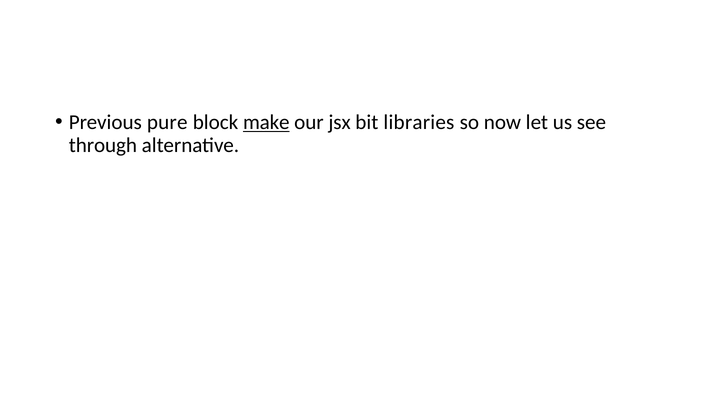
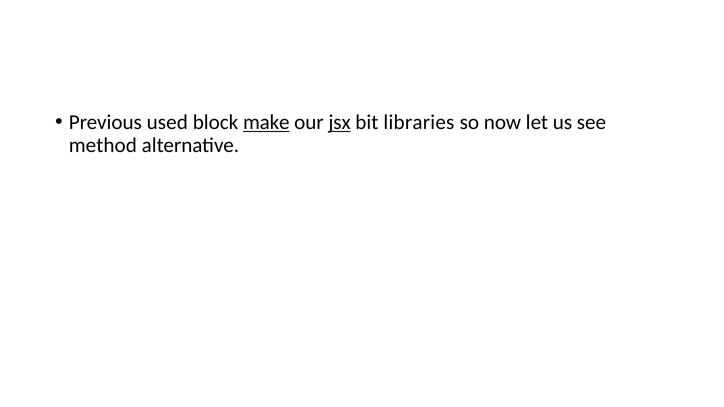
pure: pure -> used
jsx underline: none -> present
through: through -> method
